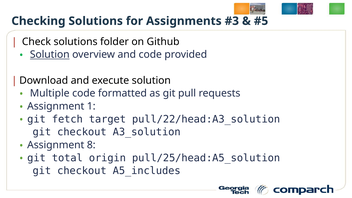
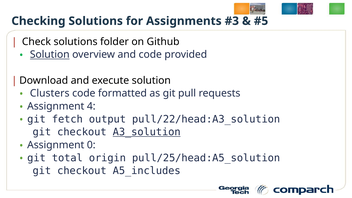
Multiple: Multiple -> Clusters
1: 1 -> 4
target: target -> output
A3_solution underline: none -> present
8: 8 -> 0
